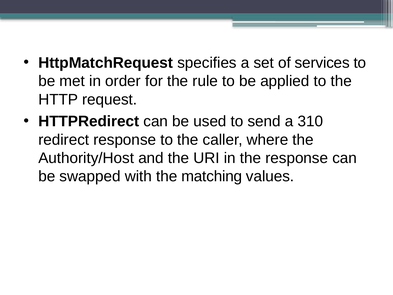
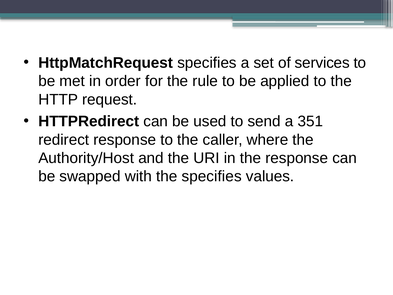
310: 310 -> 351
the matching: matching -> specifies
